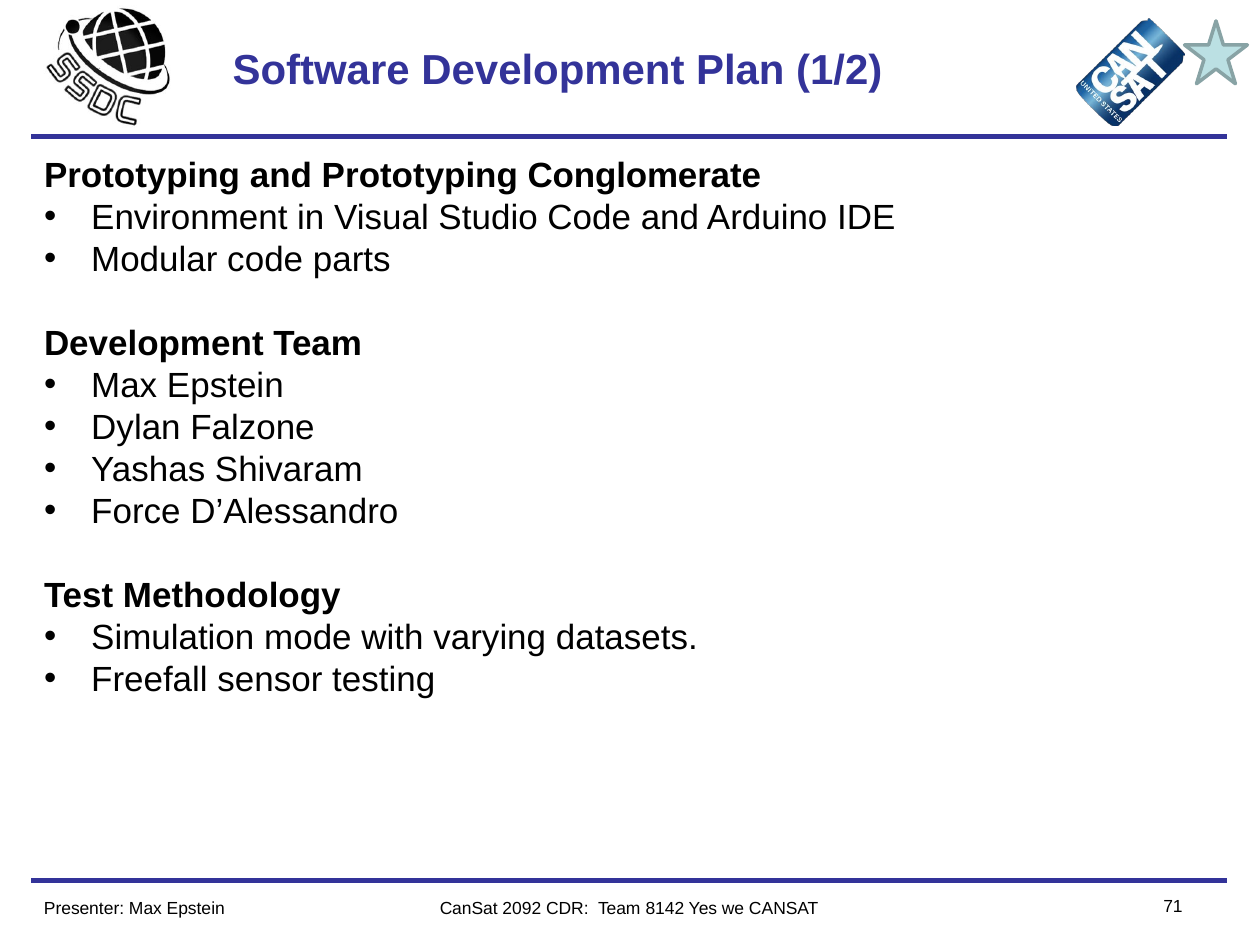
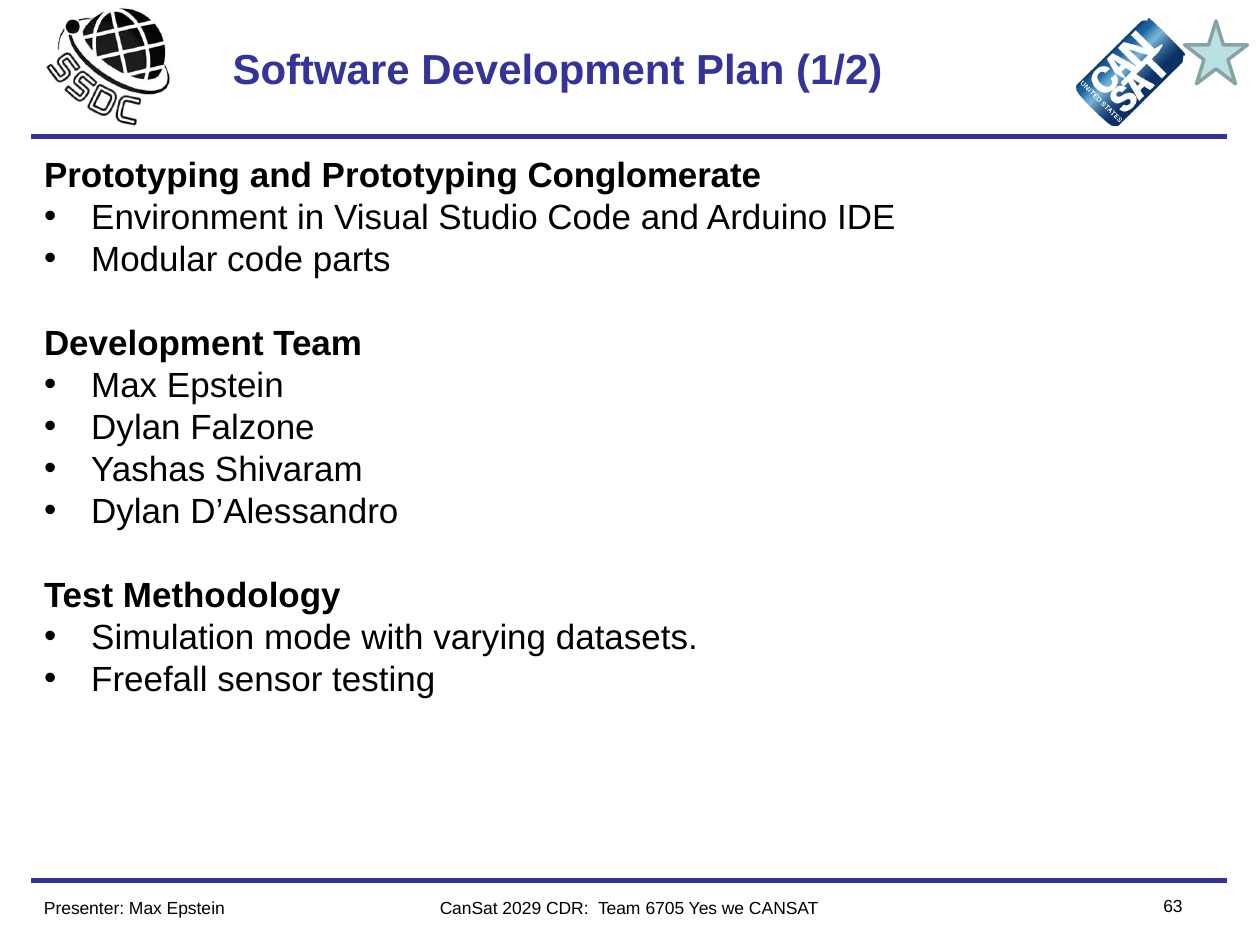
Force at (136, 512): Force -> Dylan
2092: 2092 -> 2029
8142: 8142 -> 6705
71: 71 -> 63
